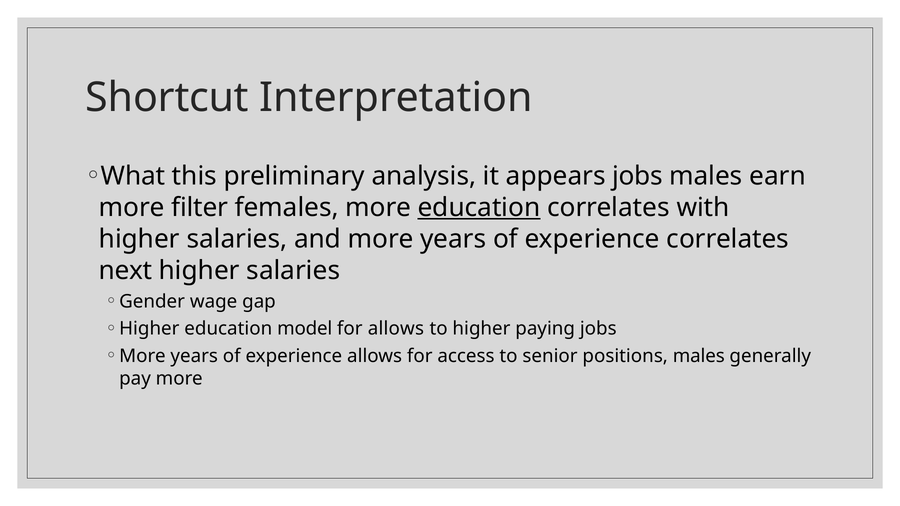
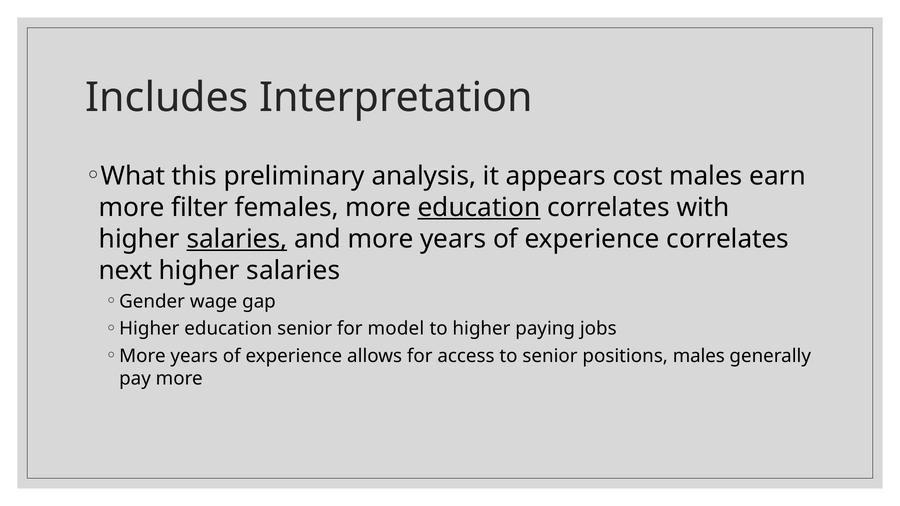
Shortcut: Shortcut -> Includes
appears jobs: jobs -> cost
salaries at (237, 239) underline: none -> present
education model: model -> senior
for allows: allows -> model
